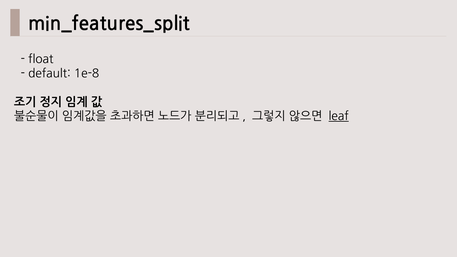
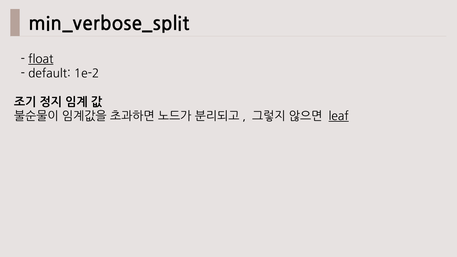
min_features_split: min_features_split -> min_verbose_split
float underline: none -> present
1e-8: 1e-8 -> 1e-2
